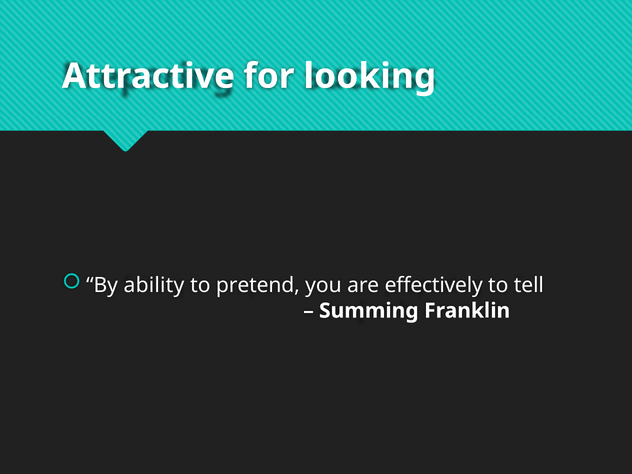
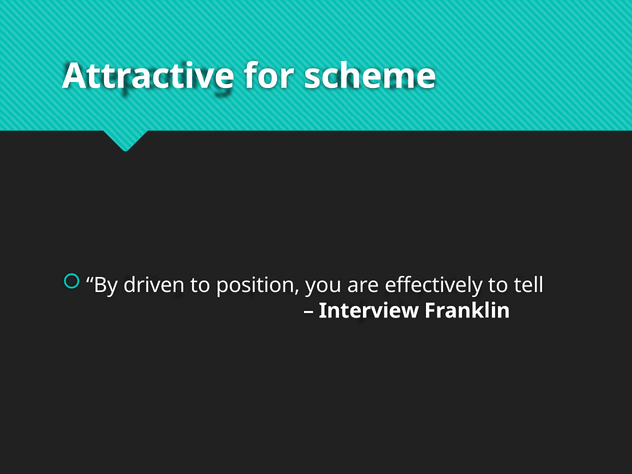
looking: looking -> scheme
ability: ability -> driven
pretend: pretend -> position
Summing: Summing -> Interview
